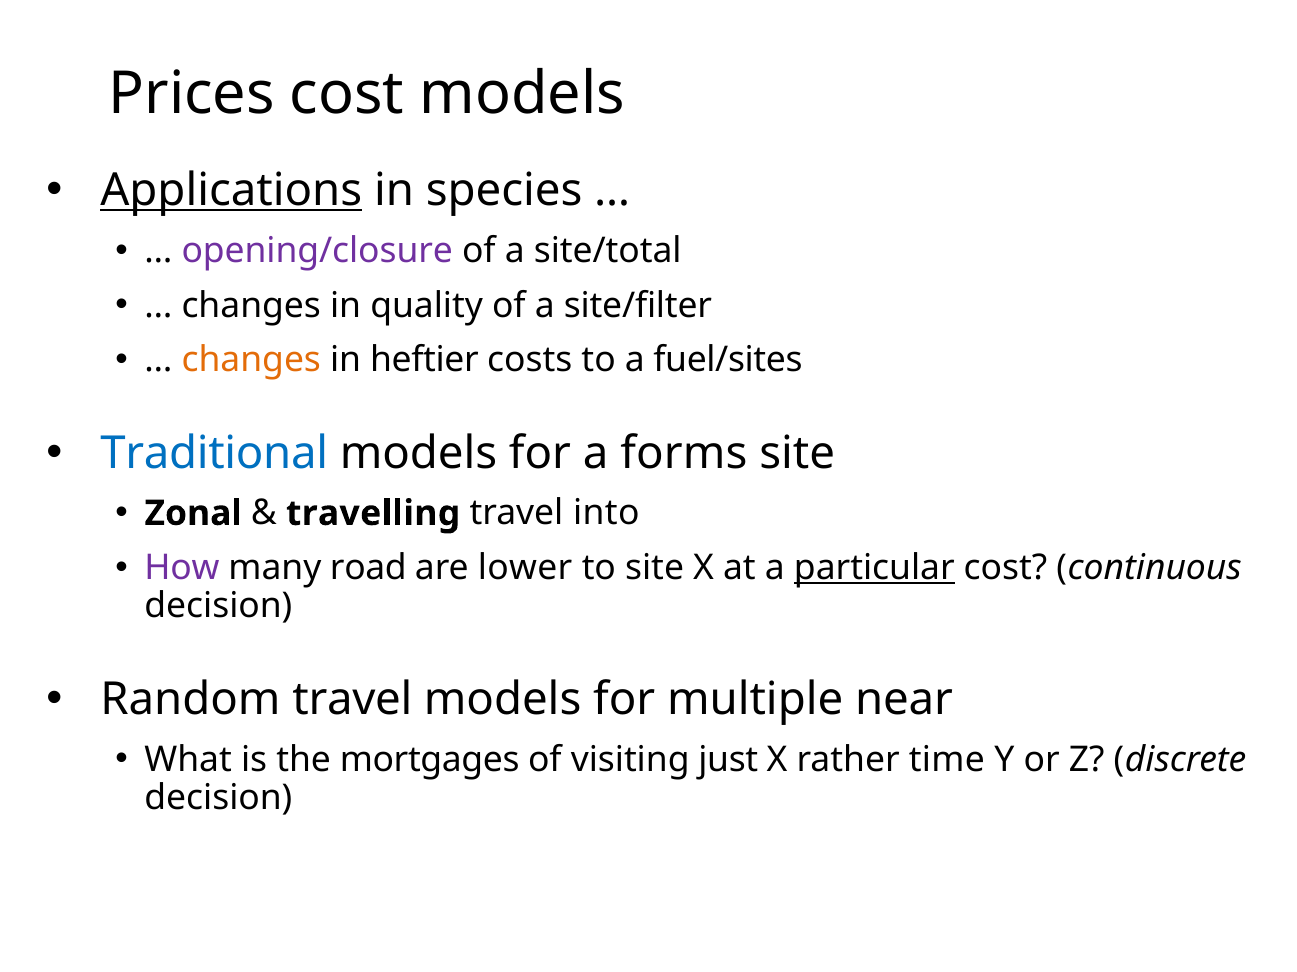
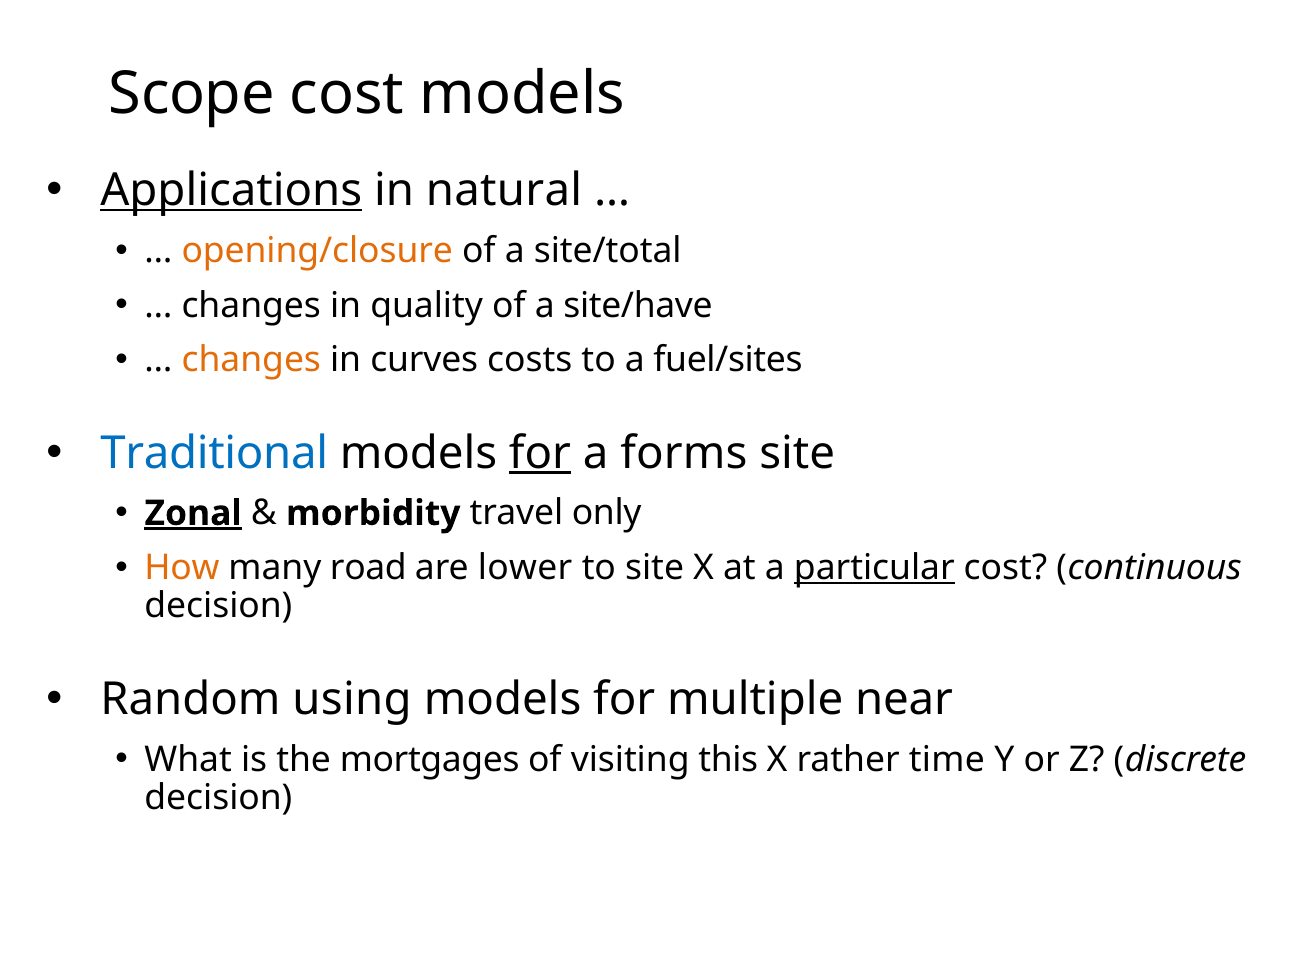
Prices: Prices -> Scope
species: species -> natural
opening/closure colour: purple -> orange
site/filter: site/filter -> site/have
heftier: heftier -> curves
for at (540, 453) underline: none -> present
Zonal underline: none -> present
travelling: travelling -> morbidity
into: into -> only
How colour: purple -> orange
Random travel: travel -> using
just: just -> this
